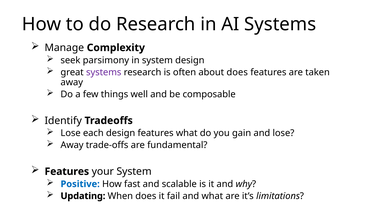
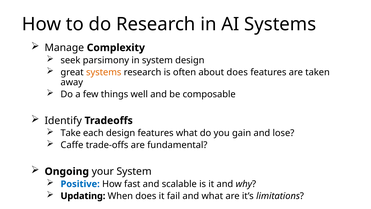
systems at (104, 72) colour: purple -> orange
Lose at (71, 133): Lose -> Take
Away at (72, 145): Away -> Caffe
Features at (67, 171): Features -> Ongoing
